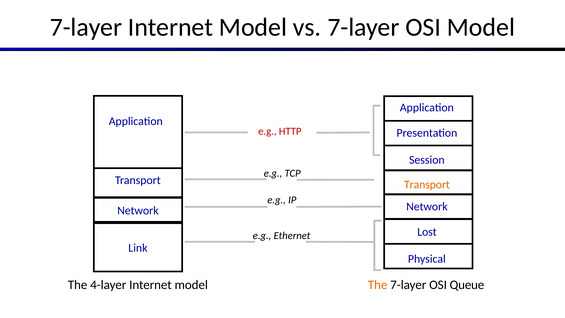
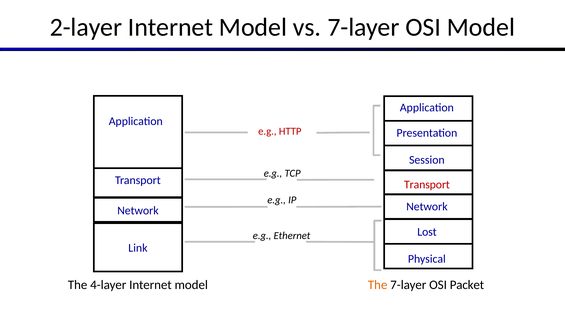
7-layer at (86, 27): 7-layer -> 2-layer
Transport at (427, 185) colour: orange -> red
Queue: Queue -> Packet
